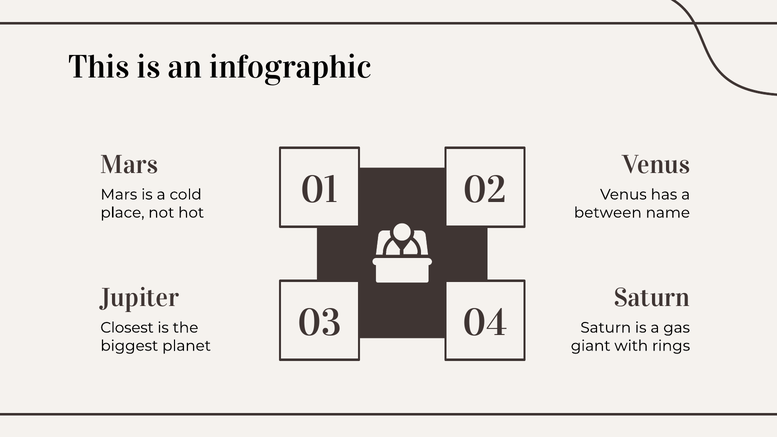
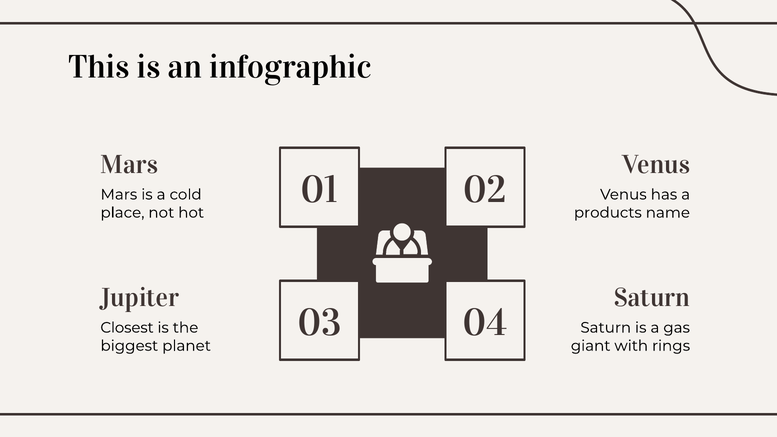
between: between -> products
